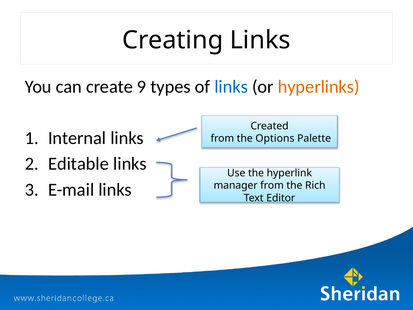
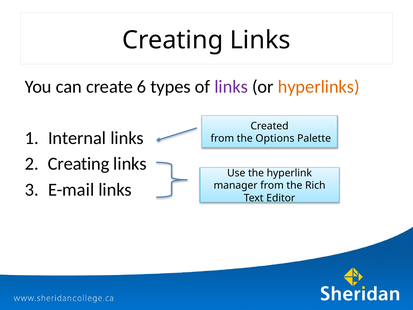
9: 9 -> 6
links at (231, 87) colour: blue -> purple
Editable at (79, 164): Editable -> Creating
